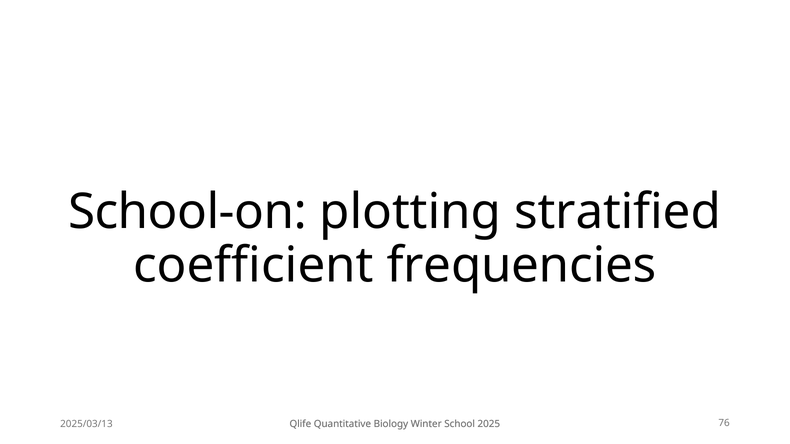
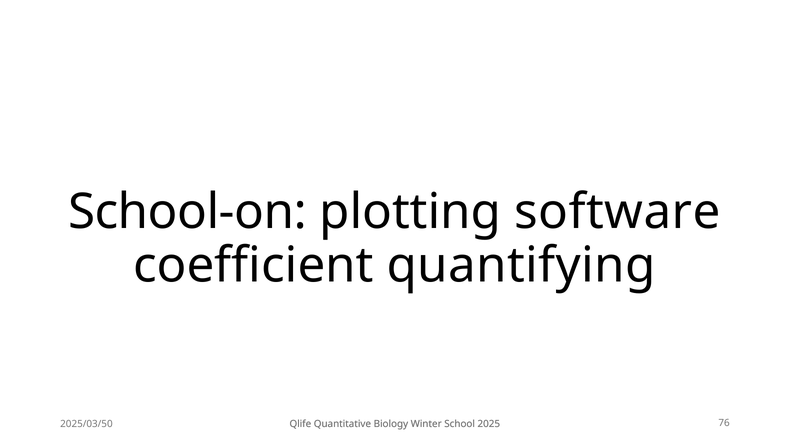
stratified: stratified -> software
frequencies: frequencies -> quantifying
2025/03/13: 2025/03/13 -> 2025/03/50
